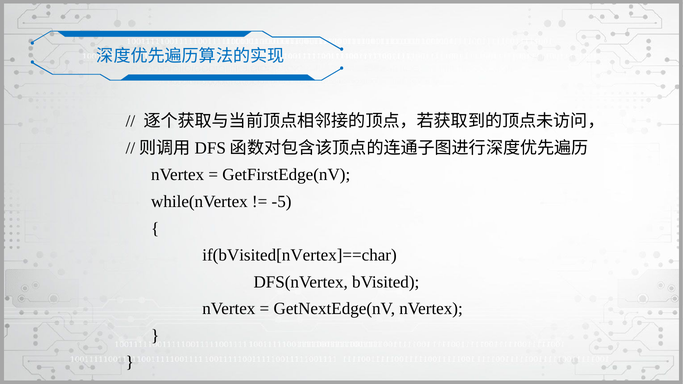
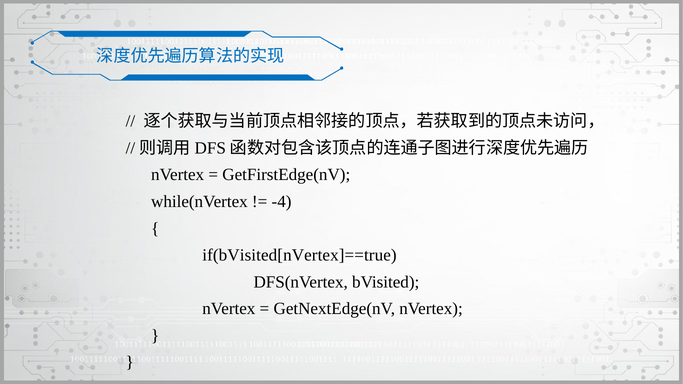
-5: -5 -> -4
if(bVisited[nVertex]==char: if(bVisited[nVertex]==char -> if(bVisited[nVertex]==true
